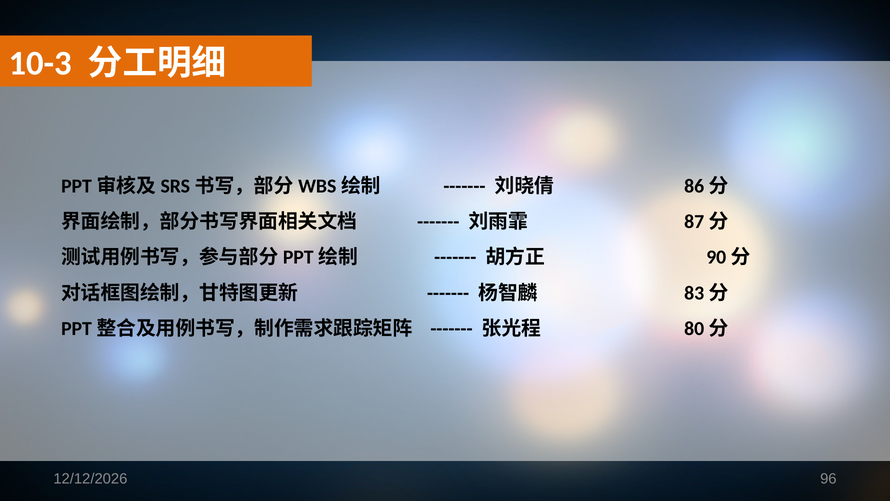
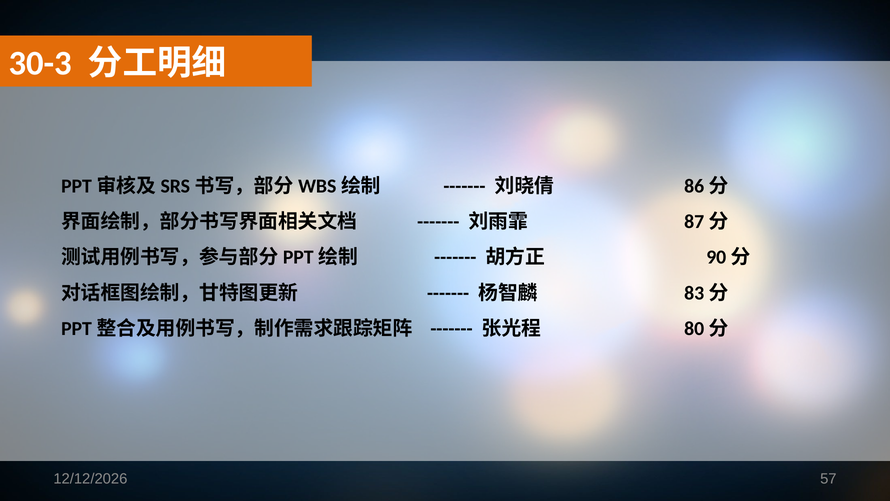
10-3: 10-3 -> 30-3
96: 96 -> 57
